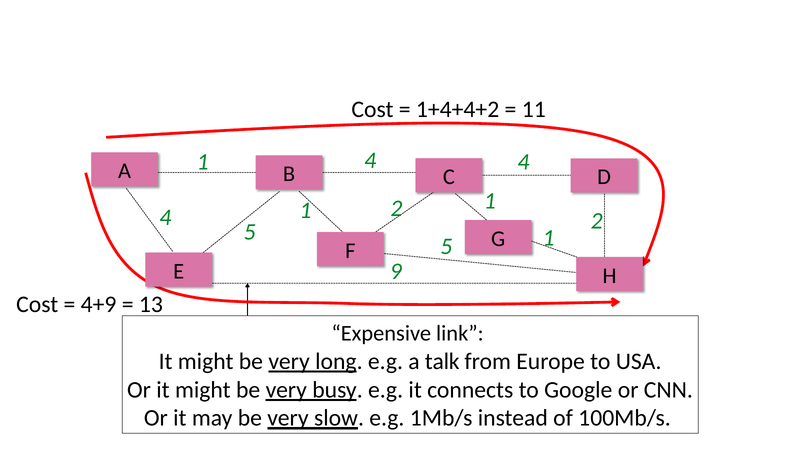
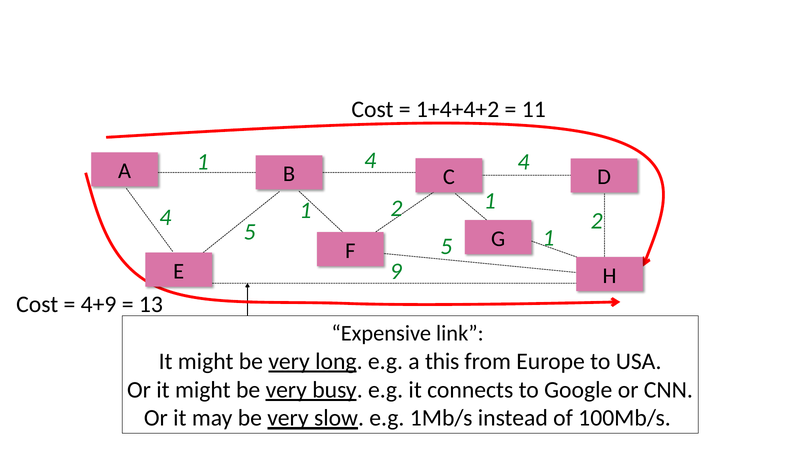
talk: talk -> this
